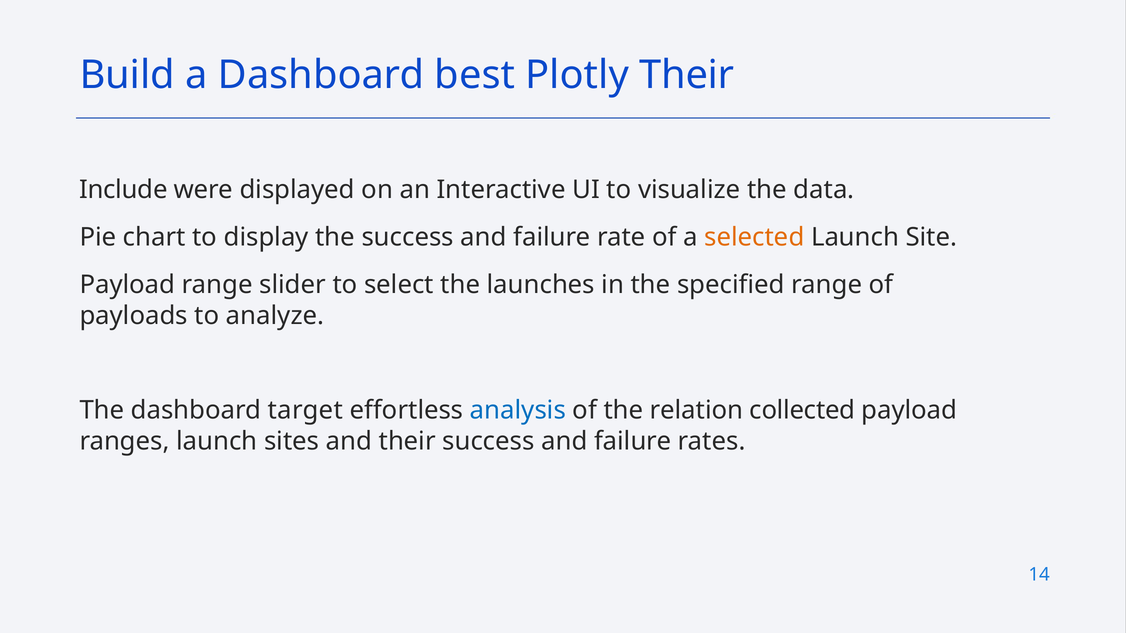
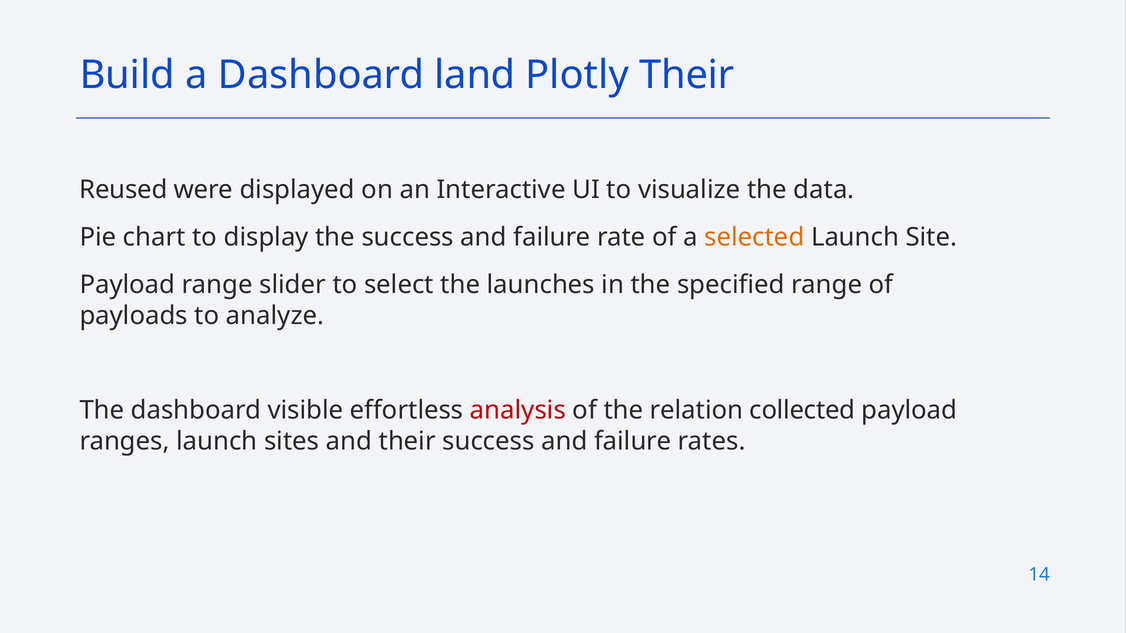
best: best -> land
Include: Include -> Reused
target: target -> visible
analysis colour: blue -> red
